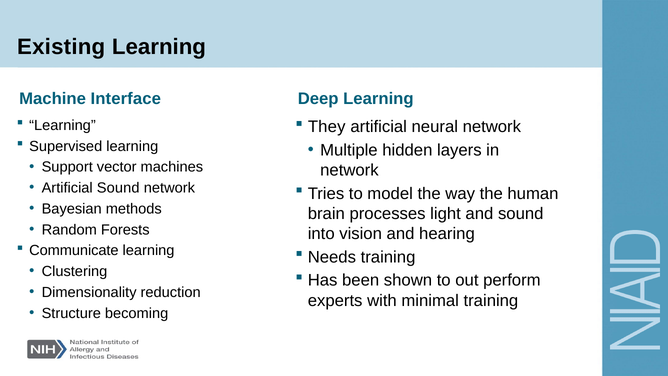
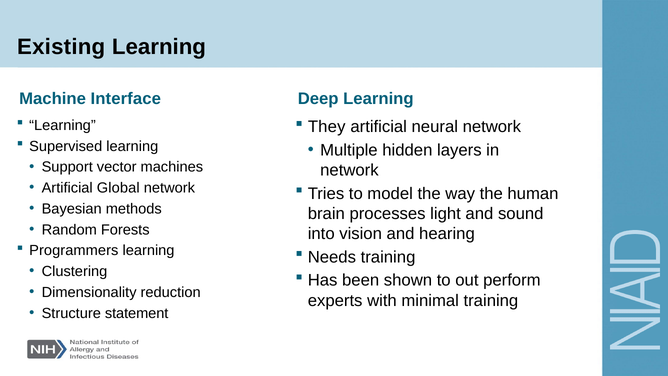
Artificial Sound: Sound -> Global
Communicate: Communicate -> Programmers
becoming: becoming -> statement
